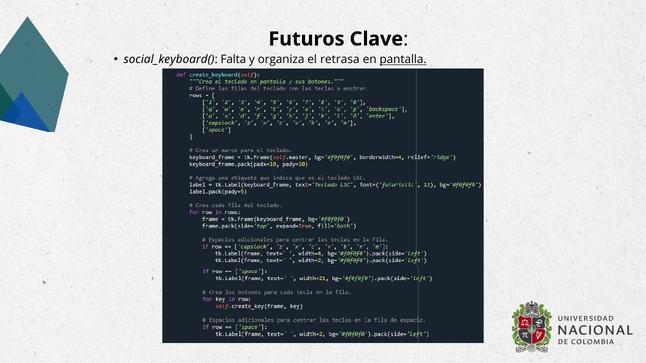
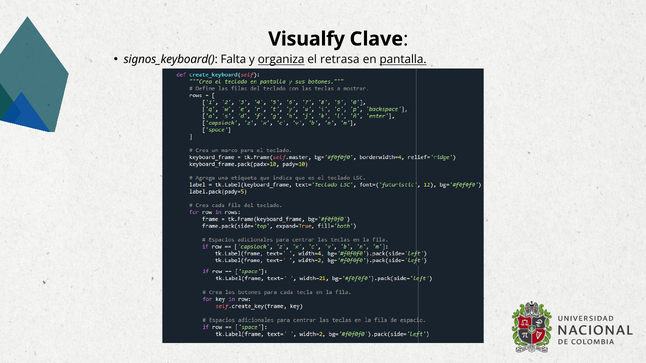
Futuros: Futuros -> Visualfy
social_keyboard(: social_keyboard( -> signos_keyboard(
organiza underline: none -> present
